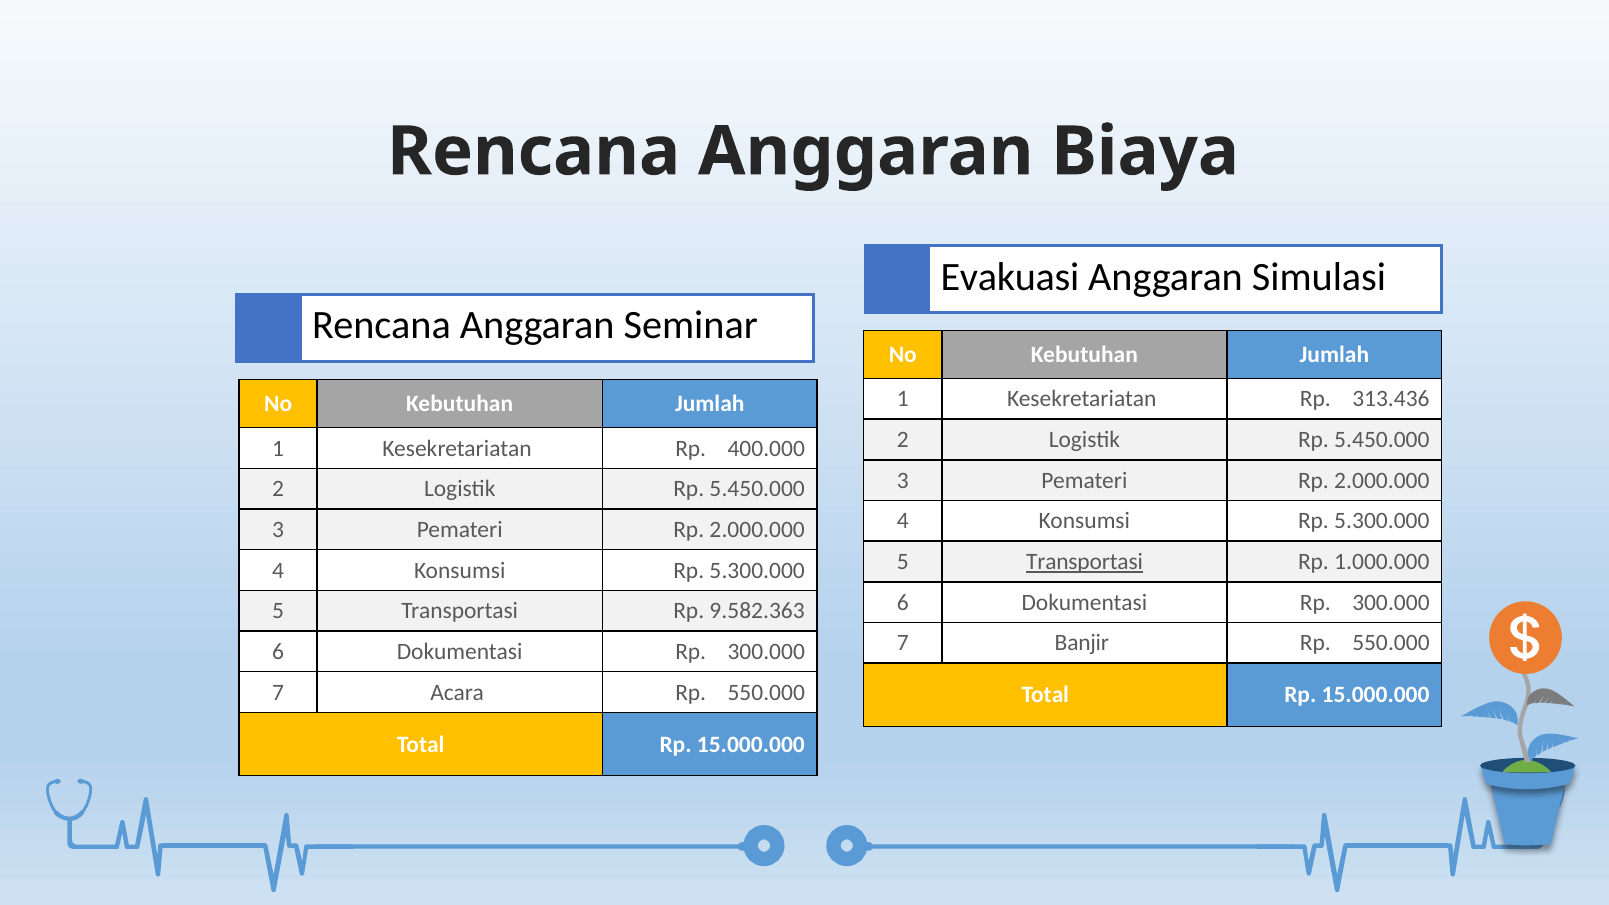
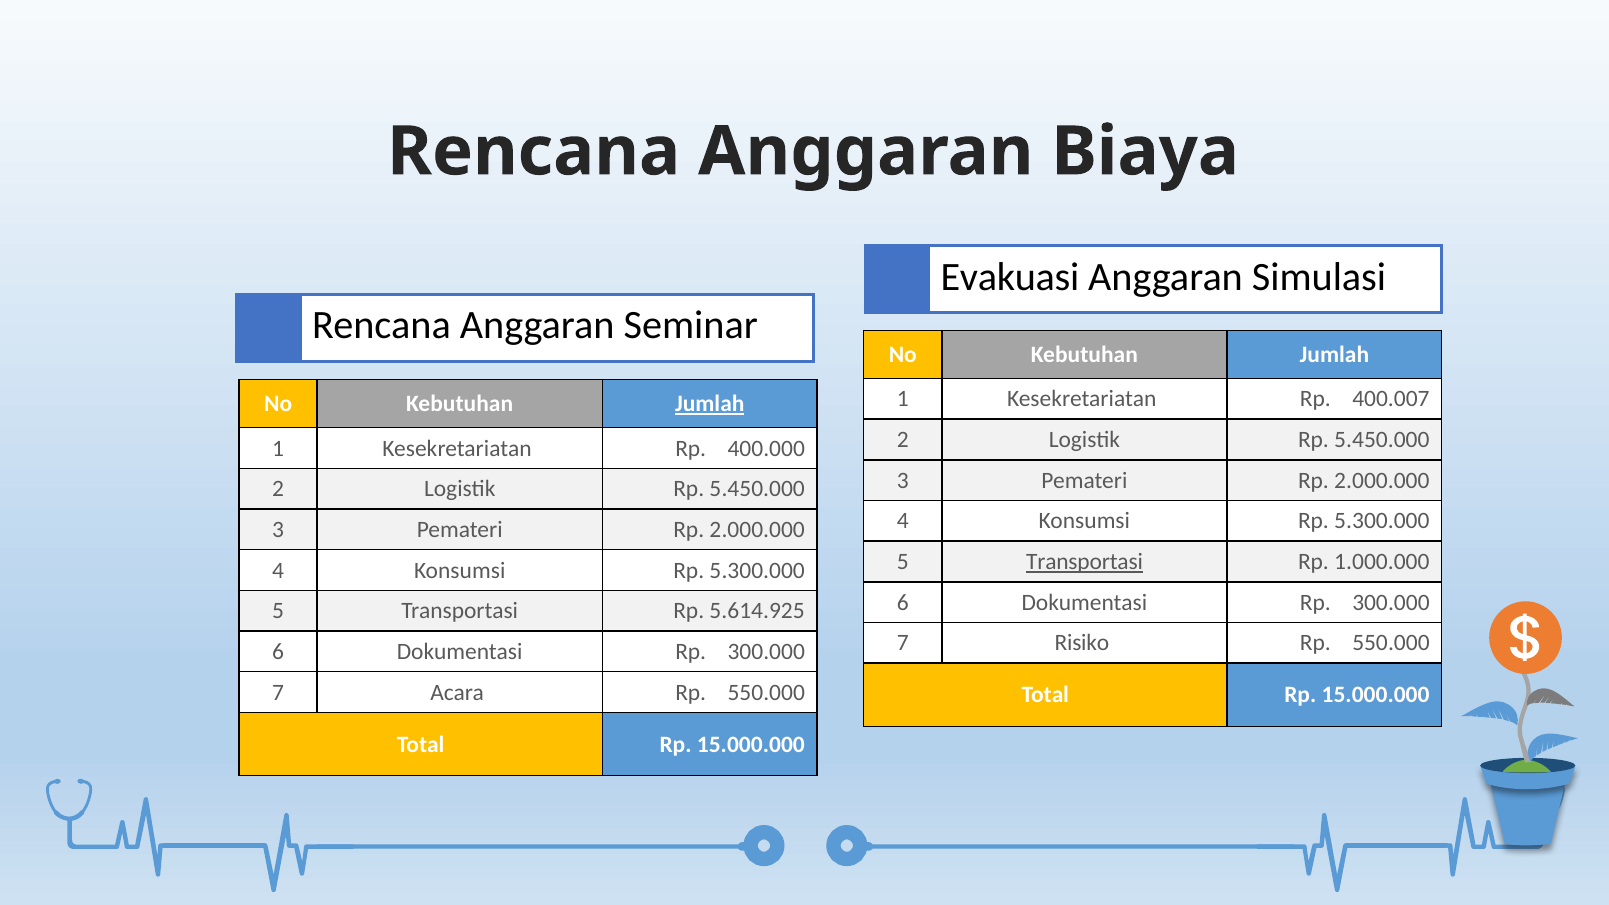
313.436: 313.436 -> 400.007
Jumlah at (710, 404) underline: none -> present
9.582.363: 9.582.363 -> 5.614.925
Banjir: Banjir -> Risiko
